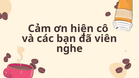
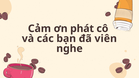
hiện: hiện -> phát
